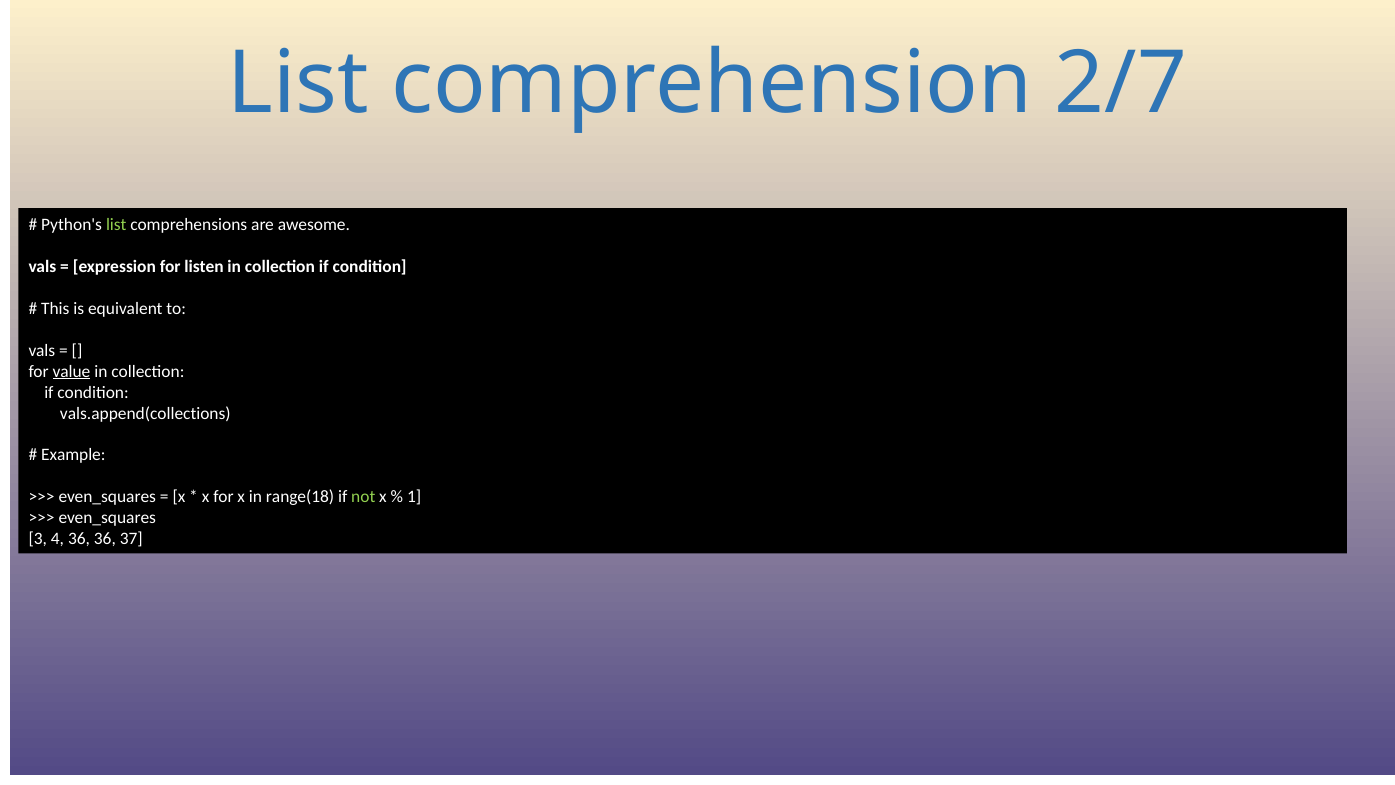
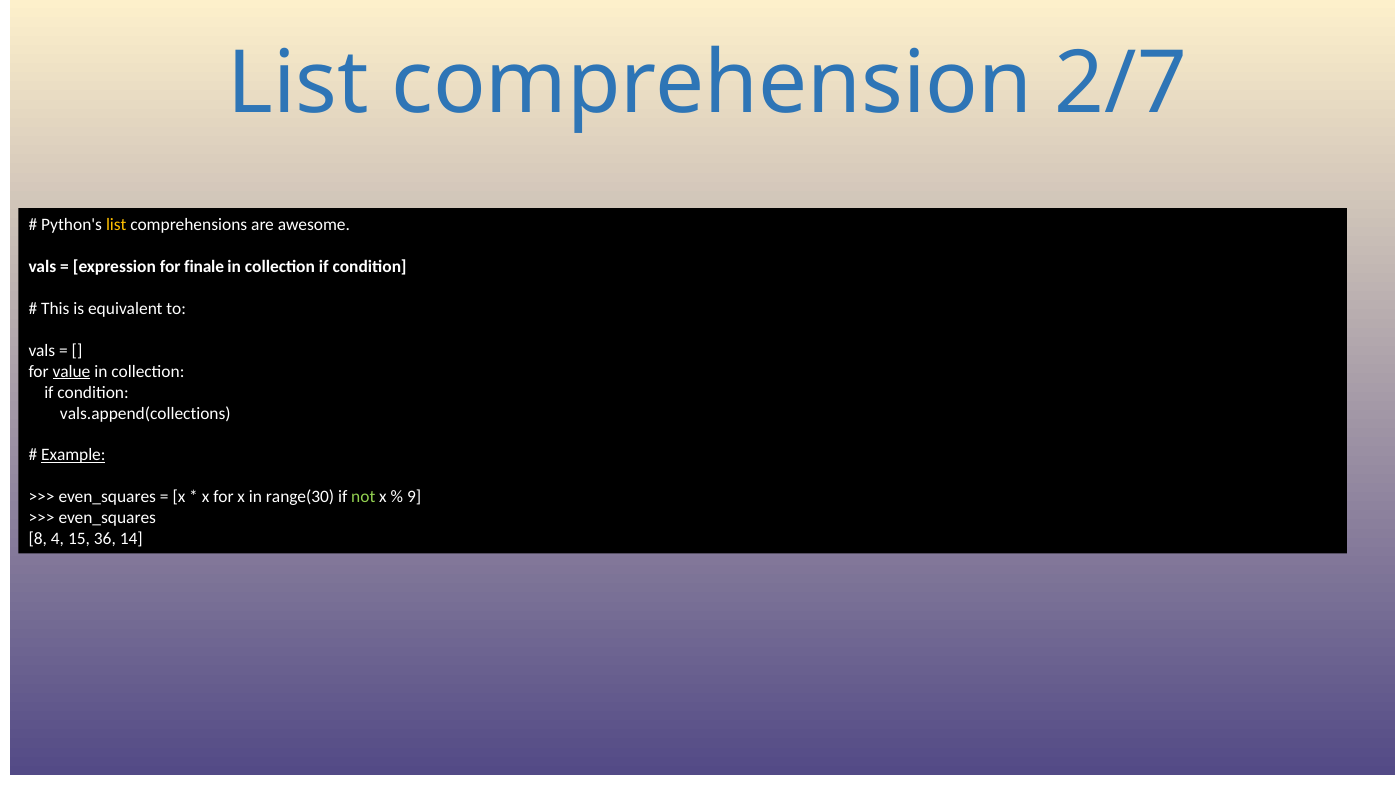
list at (116, 225) colour: light green -> yellow
listen: listen -> finale
Example underline: none -> present
range(18: range(18 -> range(30
1: 1 -> 9
3: 3 -> 8
4 36: 36 -> 15
37: 37 -> 14
